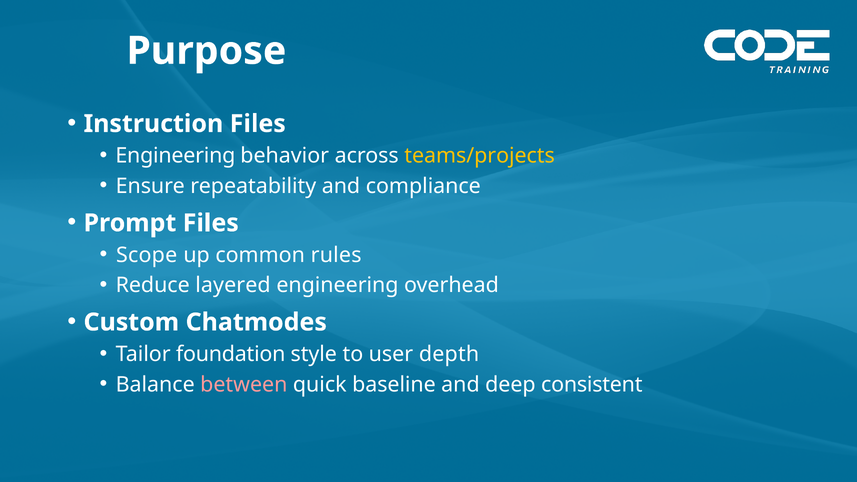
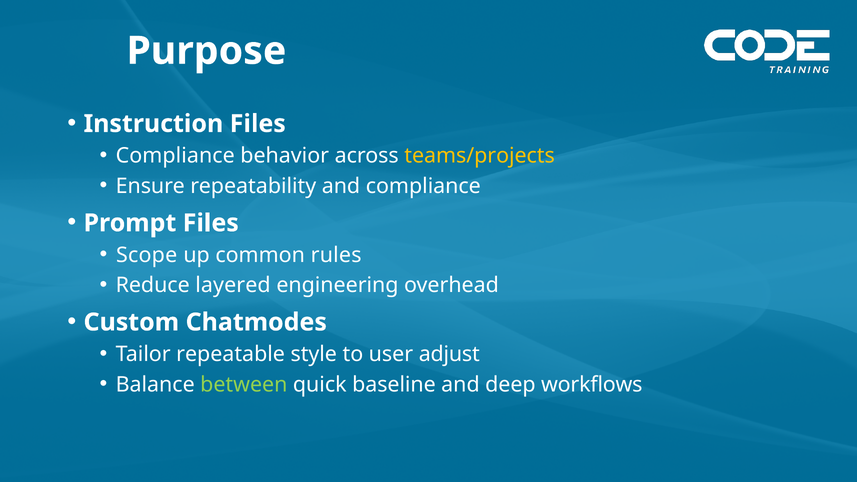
Engineering at (175, 156): Engineering -> Compliance
foundation: foundation -> repeatable
depth: depth -> adjust
between colour: pink -> light green
consistent: consistent -> workflows
